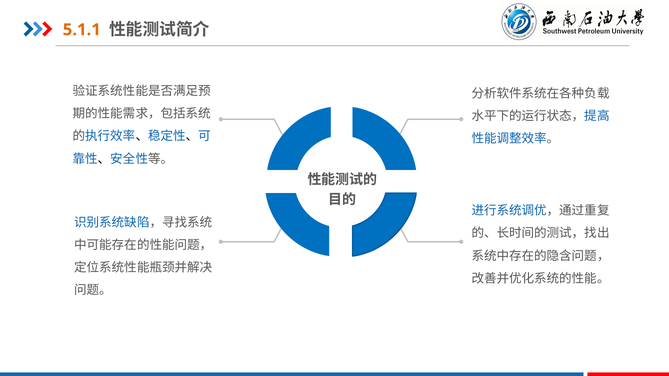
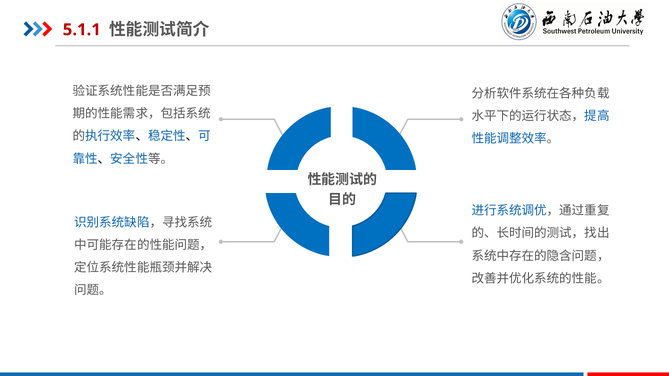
5.1.1 colour: orange -> red
